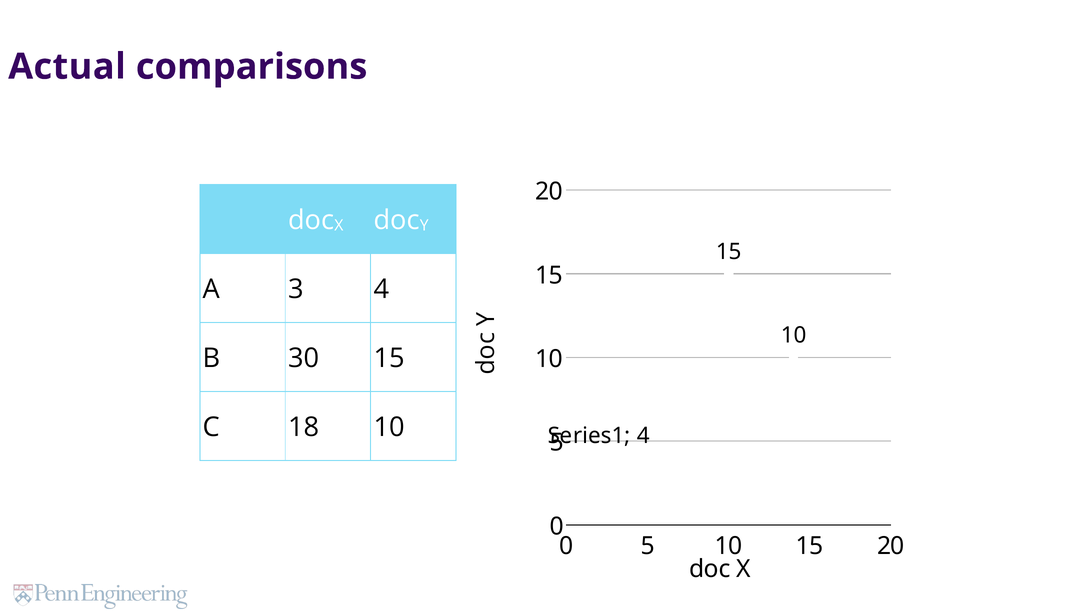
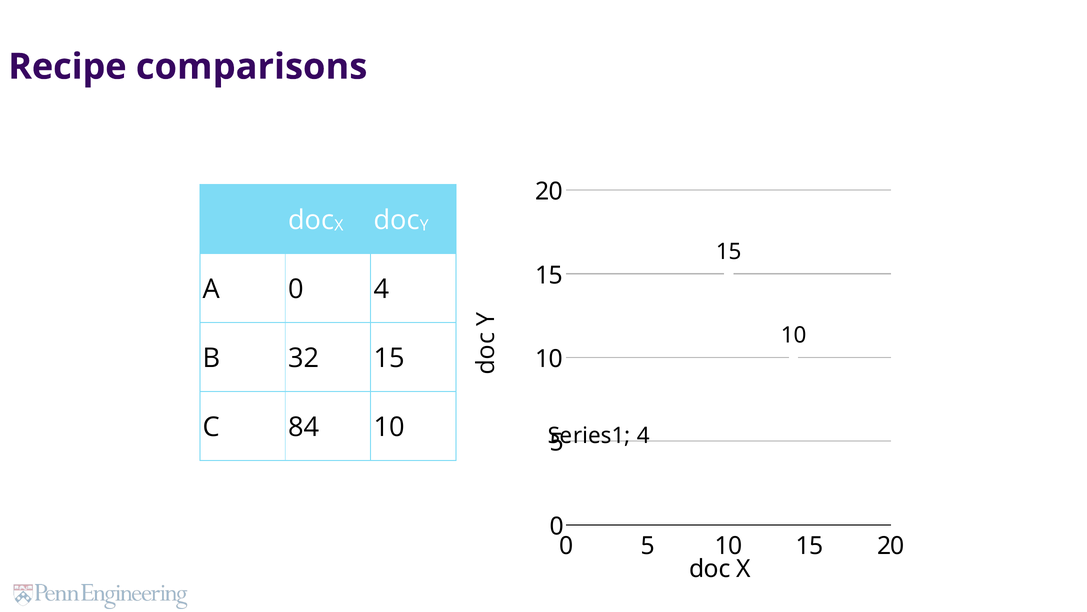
Actual: Actual -> Recipe
A 3: 3 -> 0
30: 30 -> 32
18: 18 -> 84
